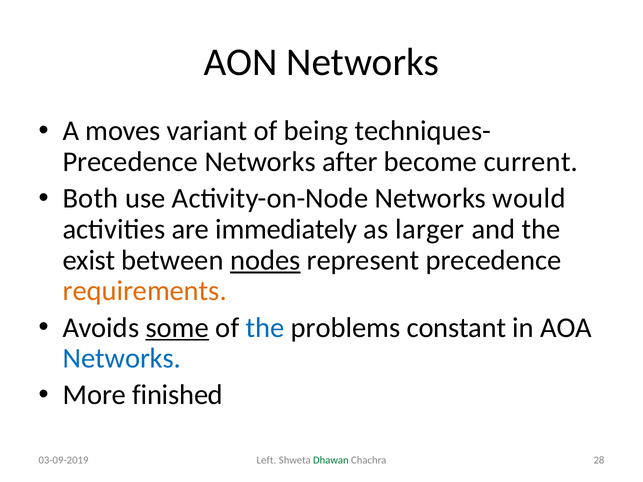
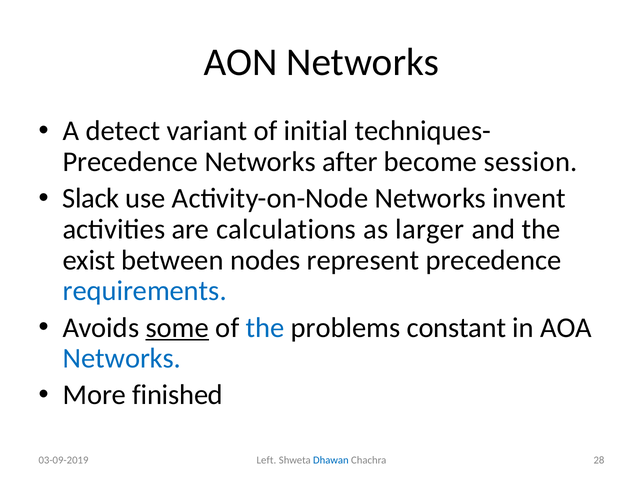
moves: moves -> detect
being: being -> initial
current: current -> session
Both: Both -> Slack
would: would -> invent
immediately: immediately -> calculations
nodes underline: present -> none
requirements colour: orange -> blue
Dhawan colour: green -> blue
